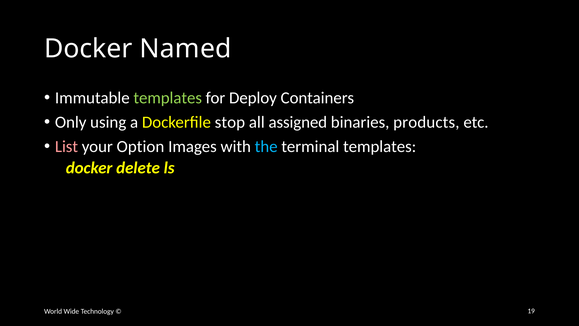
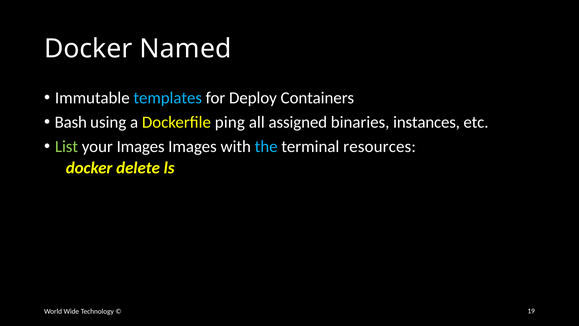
templates at (168, 98) colour: light green -> light blue
Only: Only -> Bash
stop: stop -> ping
products: products -> instances
List colour: pink -> light green
your Option: Option -> Images
terminal templates: templates -> resources
